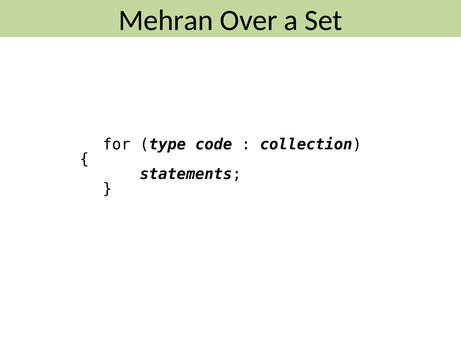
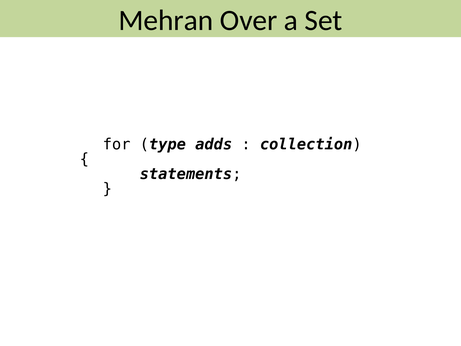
code: code -> adds
